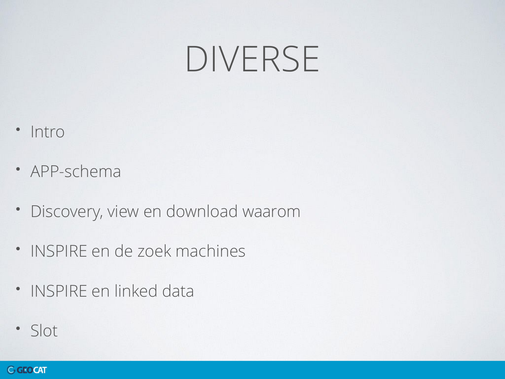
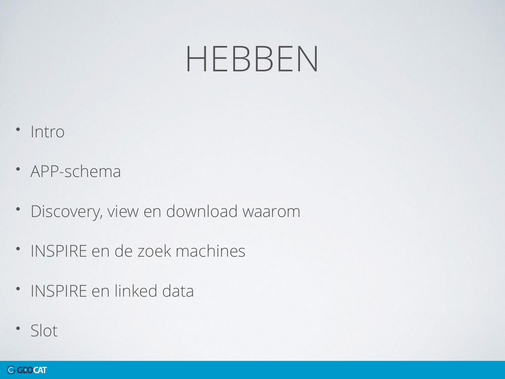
DIVERSE: DIVERSE -> HEBBEN
